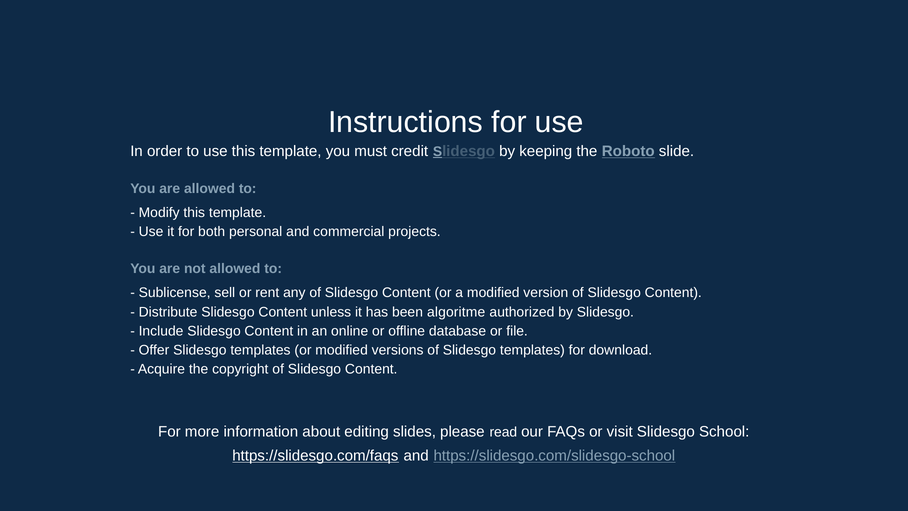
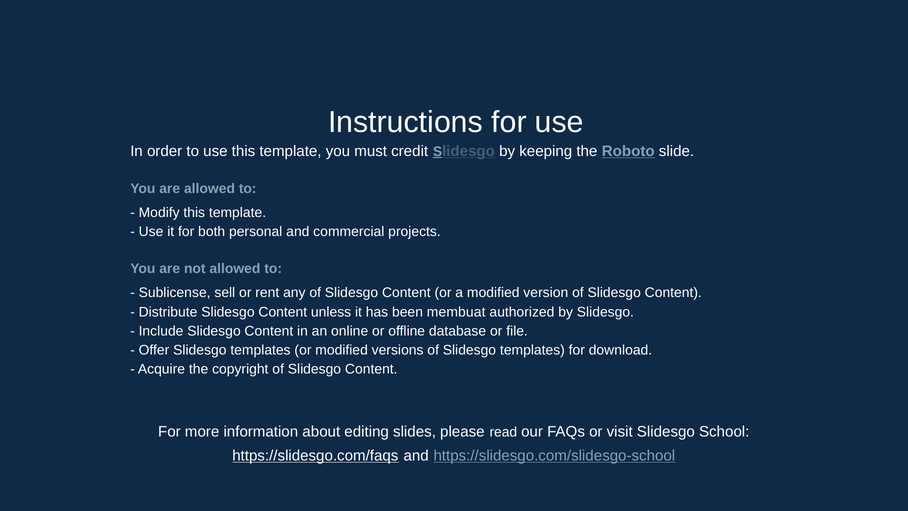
algoritme: algoritme -> membuat
